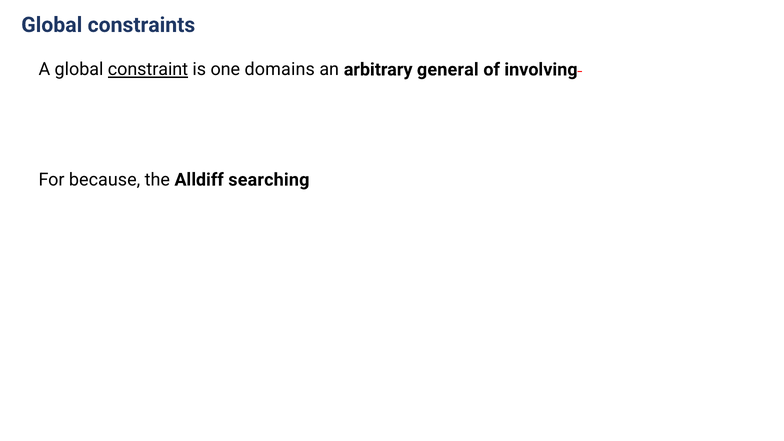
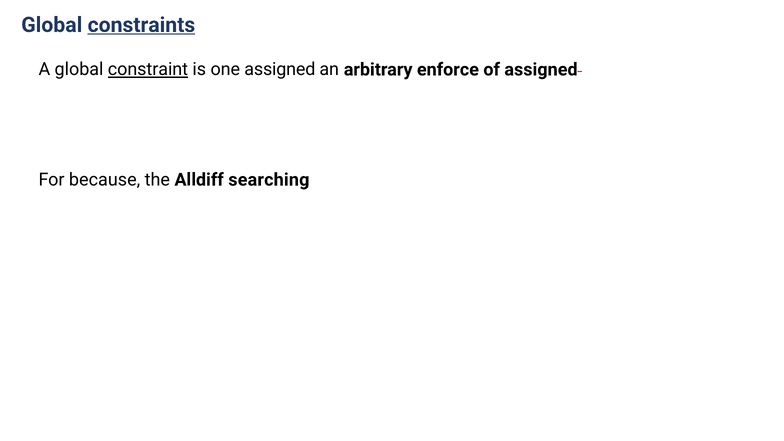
constraints underline: none -> present
one domains: domains -> assigned
general: general -> enforce
of involving: involving -> assigned
